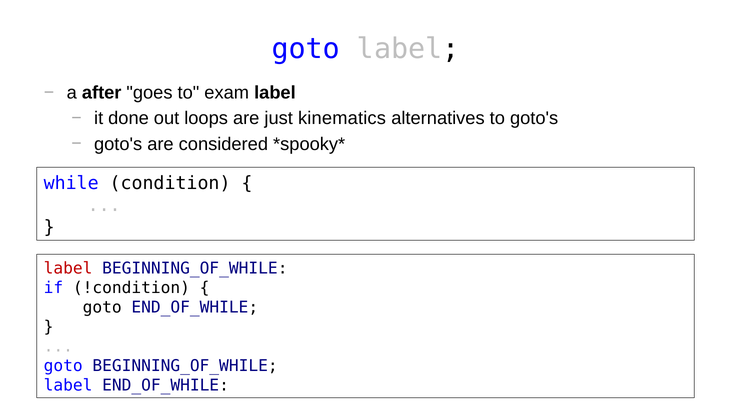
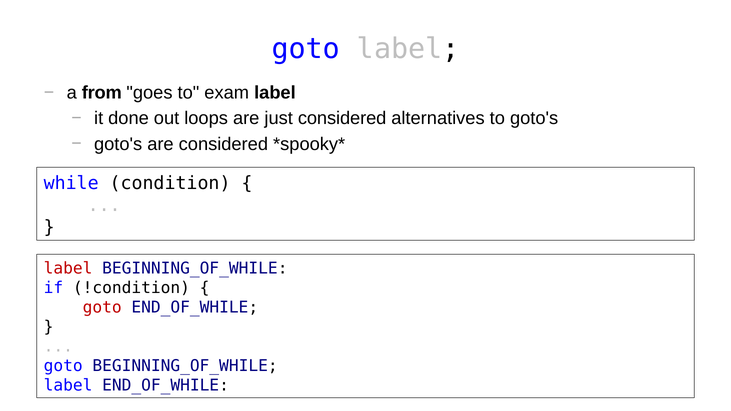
after: after -> from
just kinematics: kinematics -> considered
goto at (102, 308) colour: black -> red
